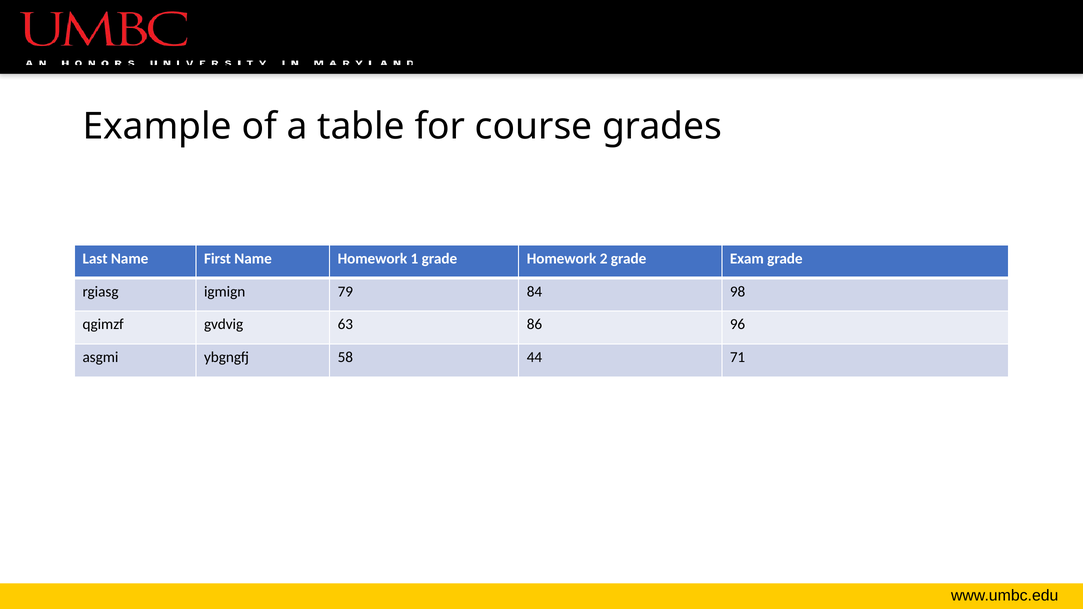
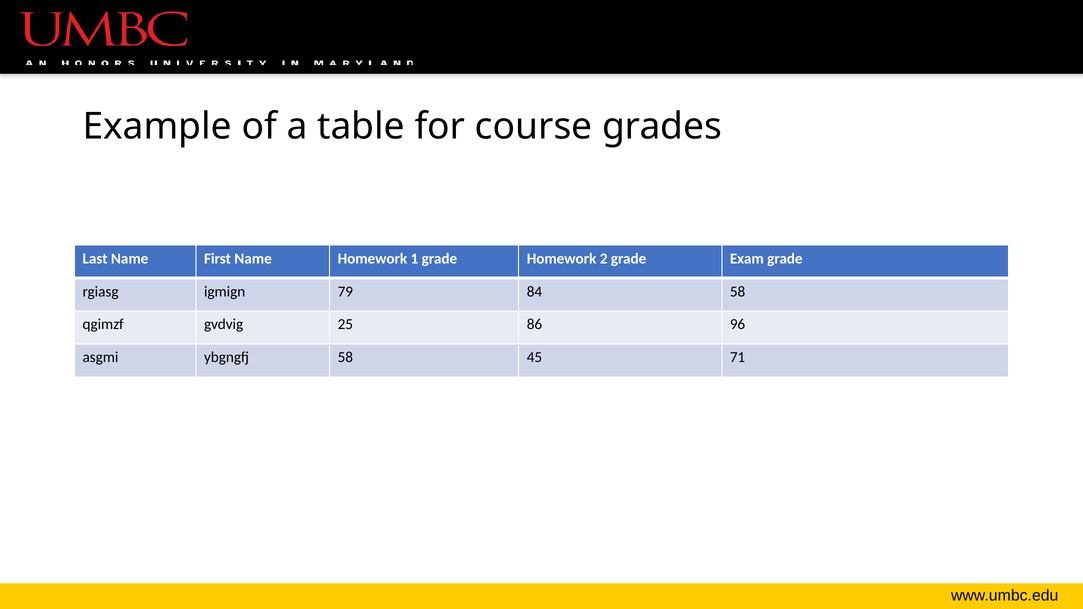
84 98: 98 -> 58
63: 63 -> 25
44: 44 -> 45
